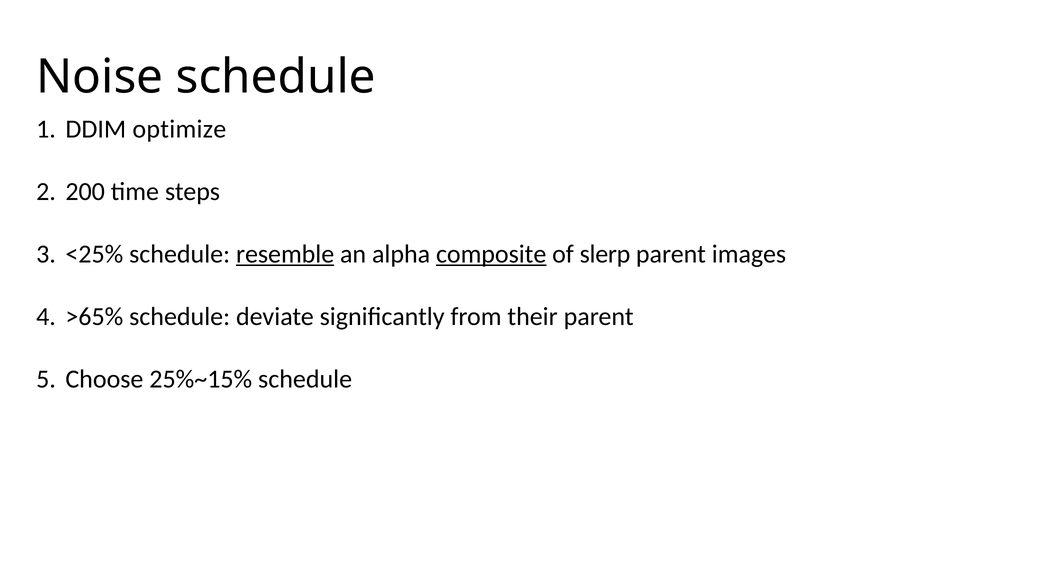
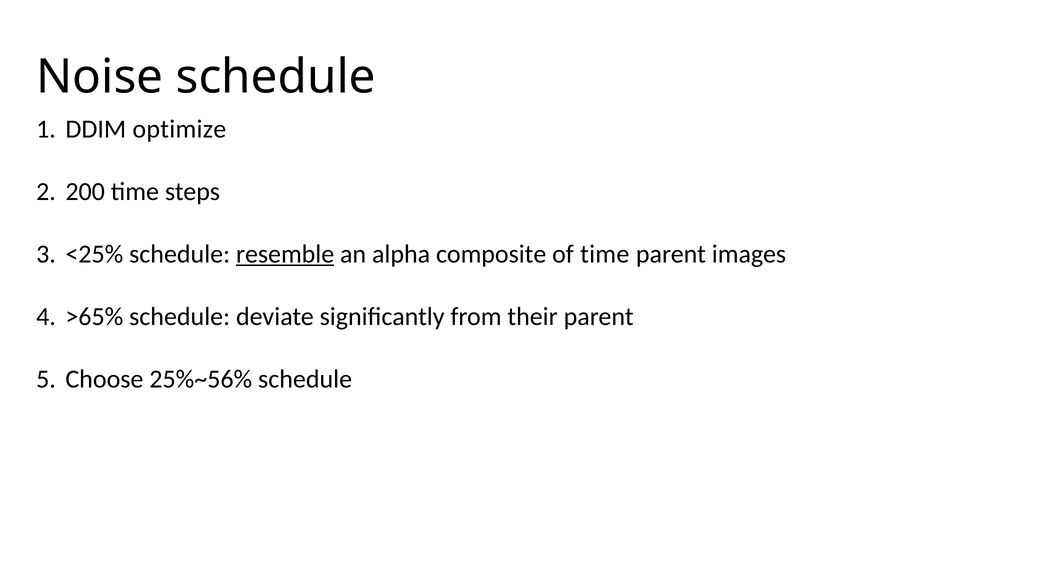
composite underline: present -> none
of slerp: slerp -> time
25%~15%: 25%~15% -> 25%~56%
